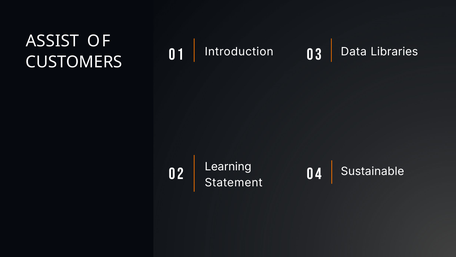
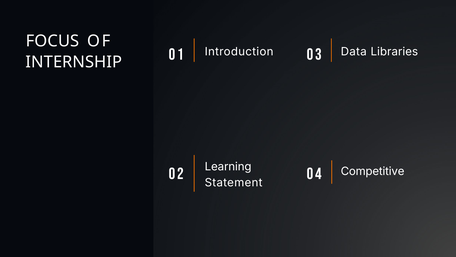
ASSIST: ASSIST -> FOCUS
CUSTOMERS: CUSTOMERS -> INTERNSHIP
Sustainable: Sustainable -> Competitive
